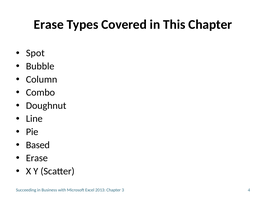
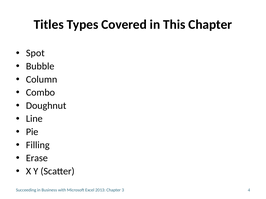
Erase at (49, 25): Erase -> Titles
Based: Based -> Filling
